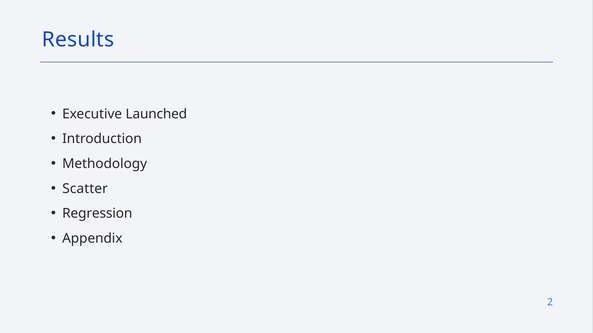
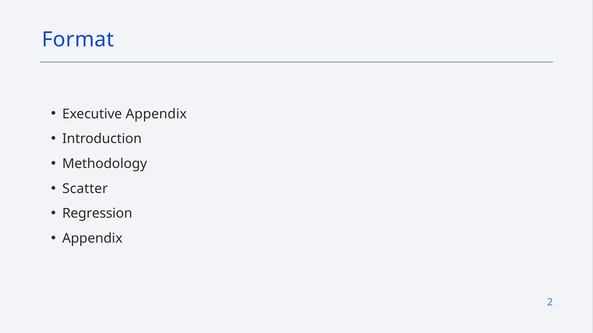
Results: Results -> Format
Executive Launched: Launched -> Appendix
